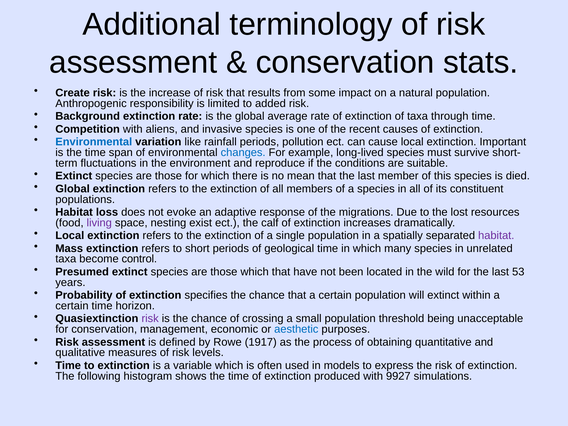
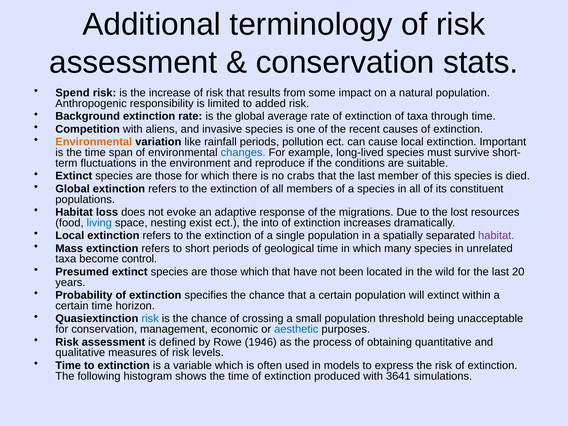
Create: Create -> Spend
Environmental at (94, 142) colour: blue -> orange
mean: mean -> crabs
living colour: purple -> blue
calf: calf -> into
53: 53 -> 20
risk at (150, 319) colour: purple -> blue
1917: 1917 -> 1946
9927: 9927 -> 3641
